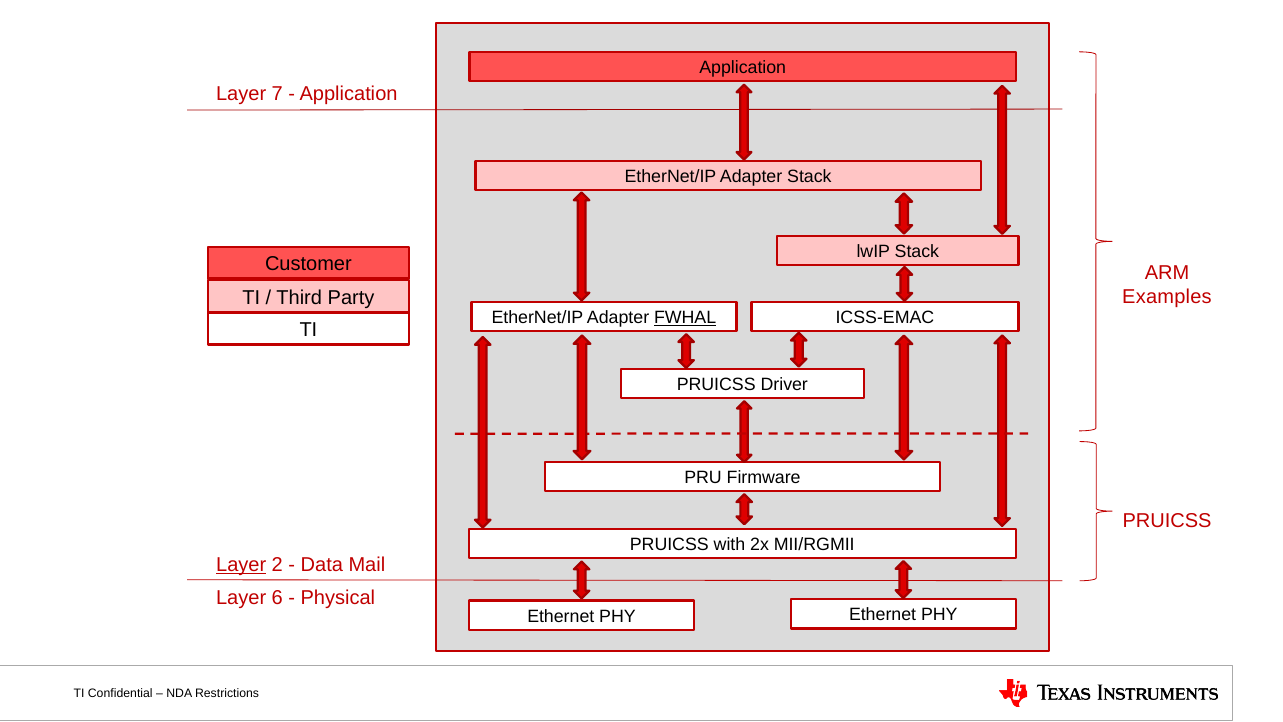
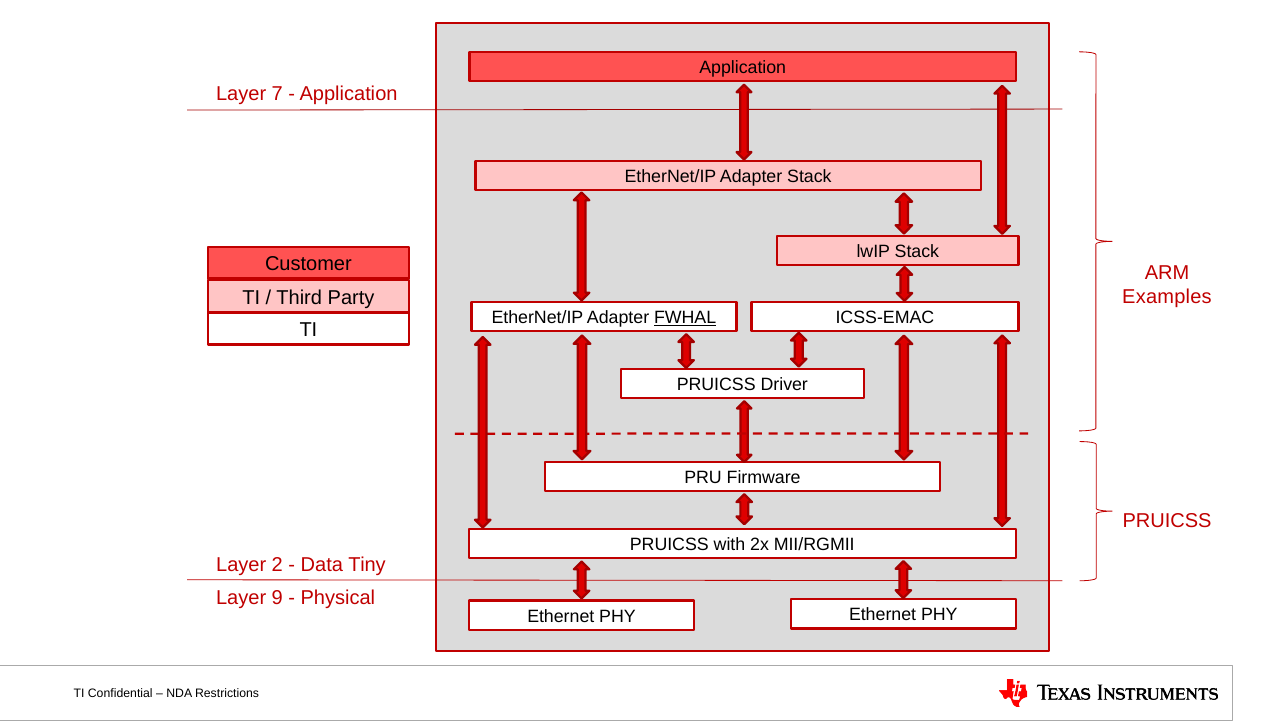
Layer at (241, 564) underline: present -> none
Mail: Mail -> Tiny
6: 6 -> 9
